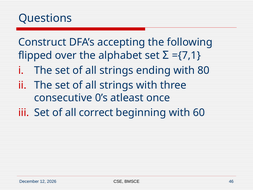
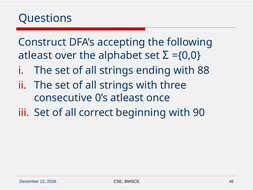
flipped at (35, 55): flipped -> atleast
={7,1: ={7,1 -> ={0,0
80: 80 -> 88
60: 60 -> 90
